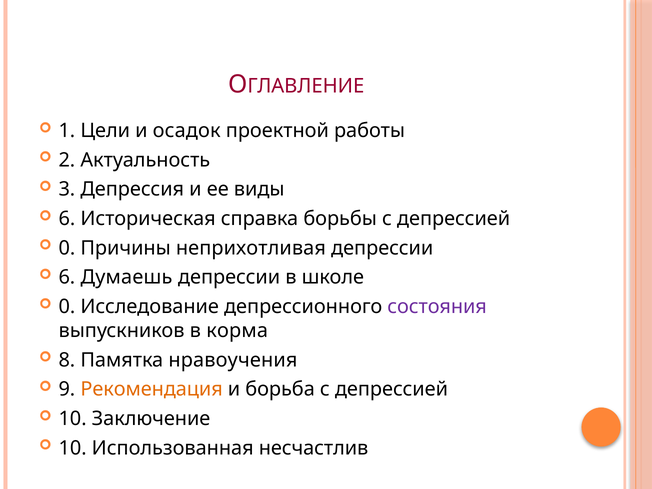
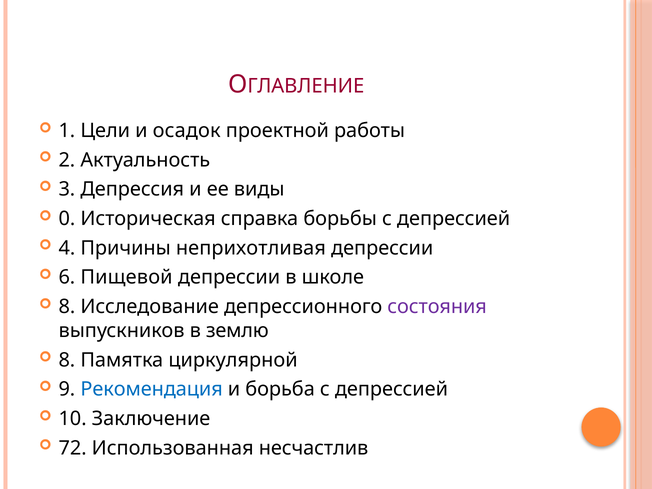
6 at (67, 219): 6 -> 0
0 at (67, 248): 0 -> 4
Думаешь: Думаешь -> Пищевой
0 at (67, 307): 0 -> 8
корма: корма -> землю
нравоучения: нравоучения -> циркулярной
Рекомендация colour: orange -> blue
10 at (73, 448): 10 -> 72
